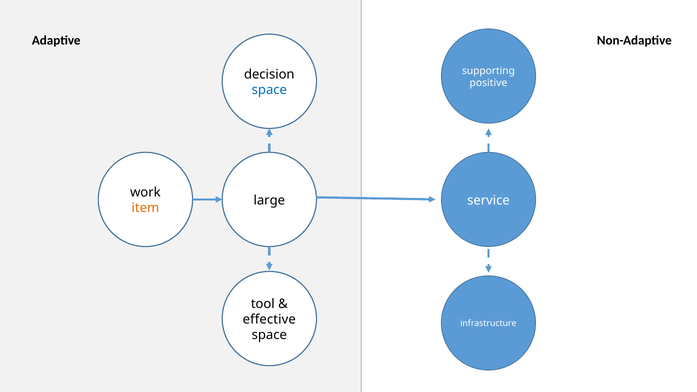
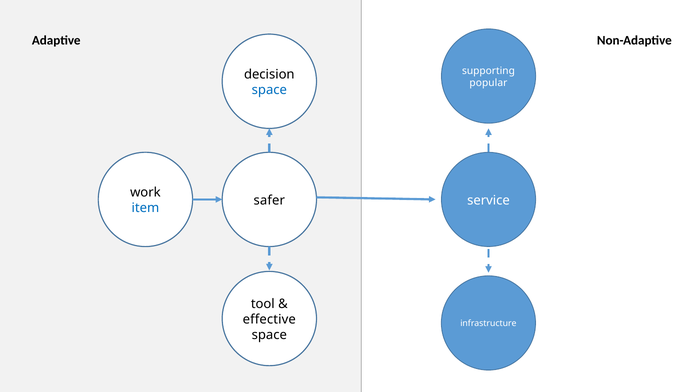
positive: positive -> popular
large: large -> safer
item colour: orange -> blue
